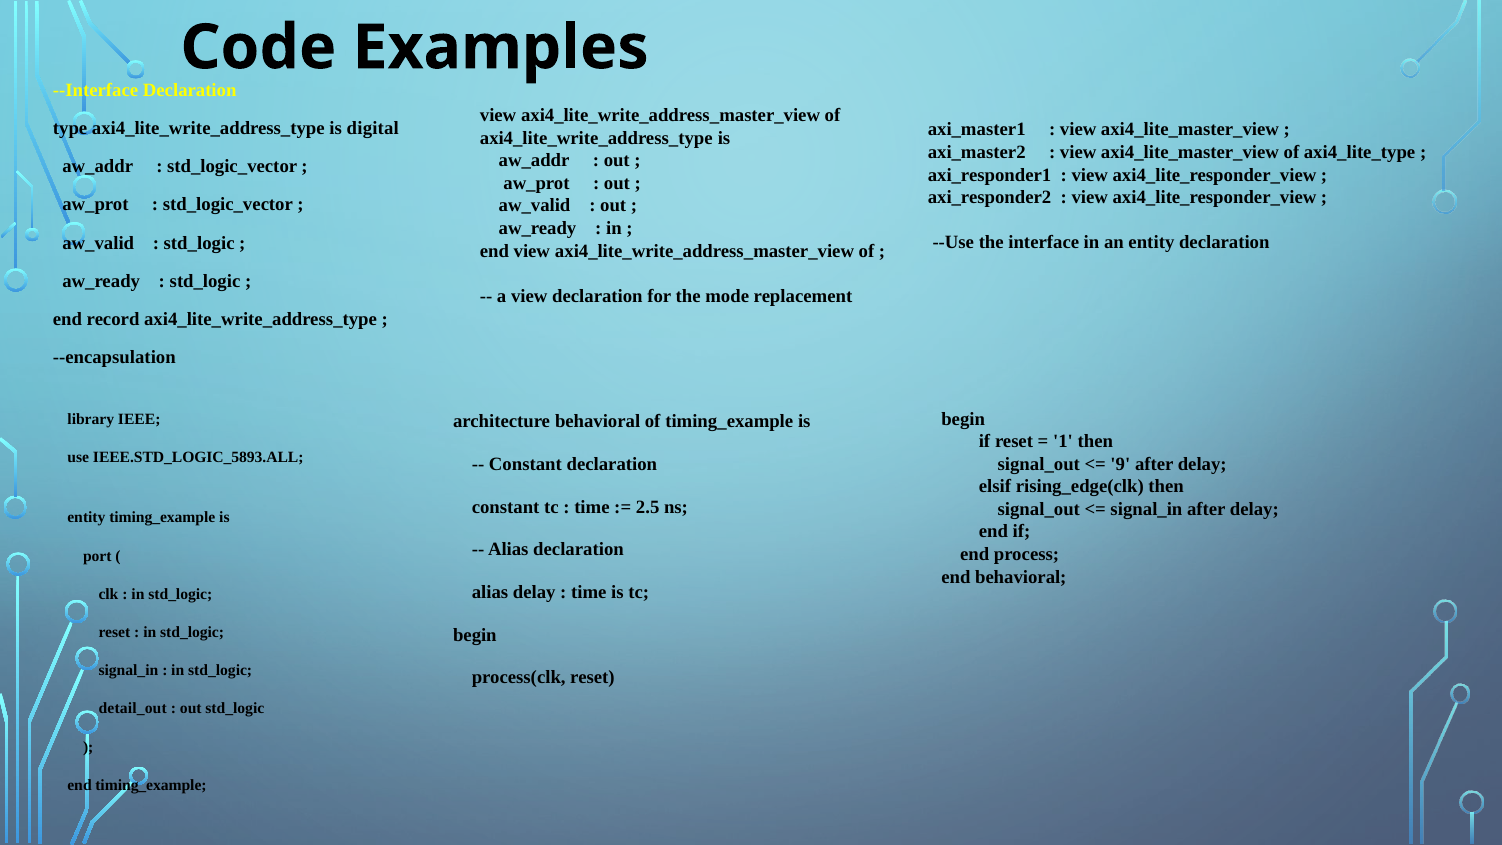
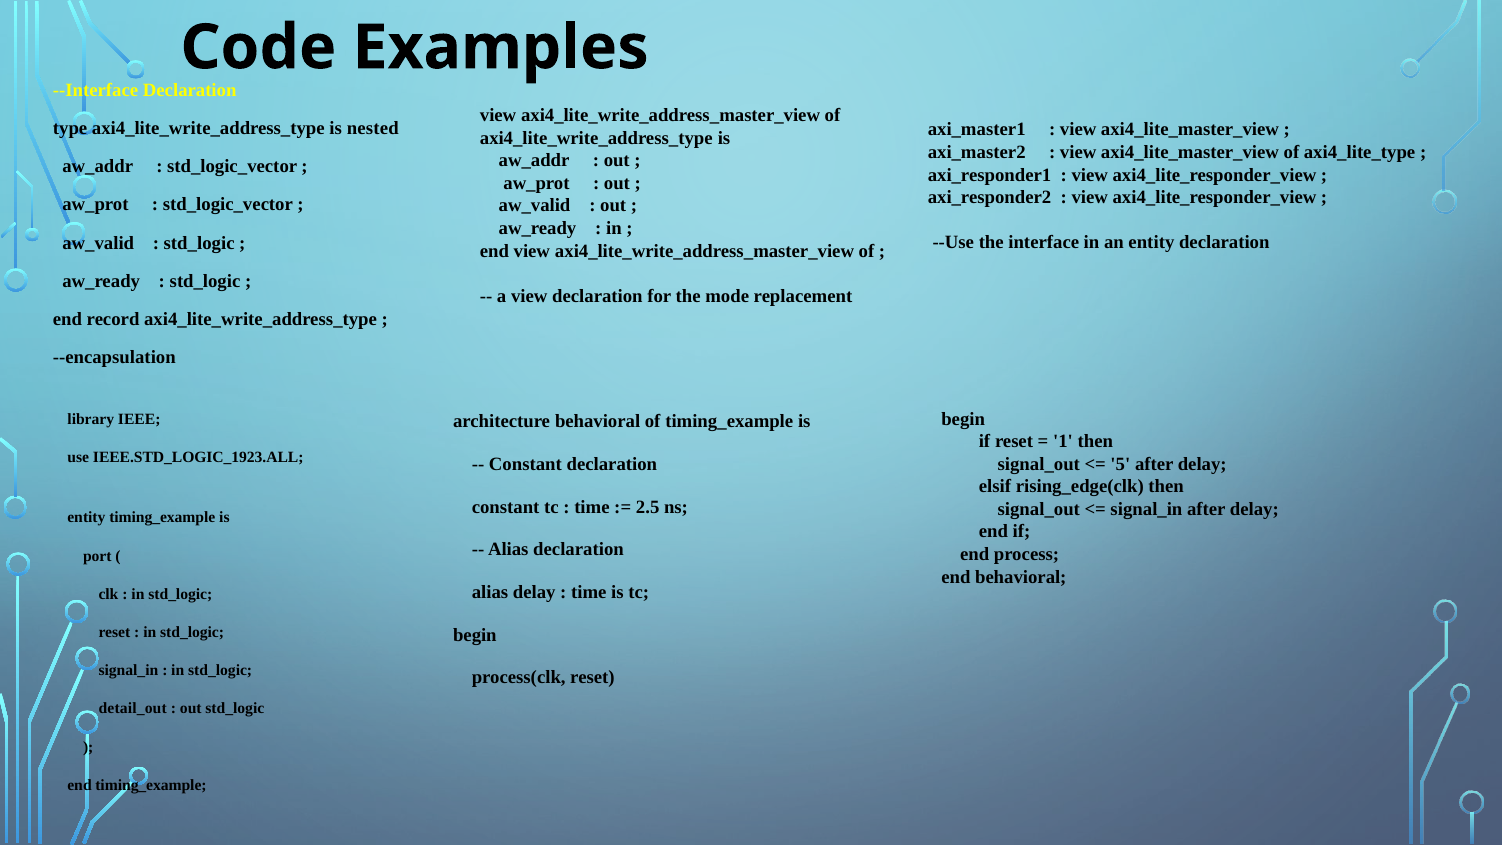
digital: digital -> nested
IEEE.STD_LOGIC_5893.ALL: IEEE.STD_LOGIC_5893.ALL -> IEEE.STD_LOGIC_1923.ALL
9: 9 -> 5
